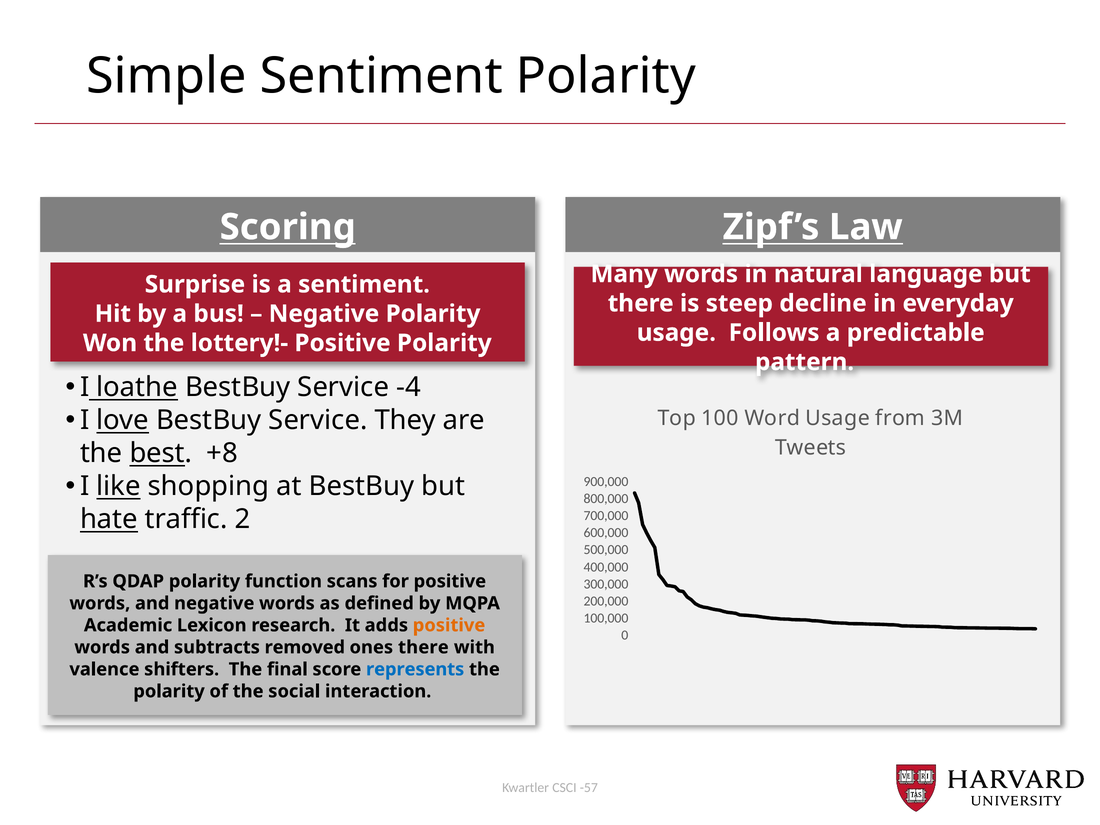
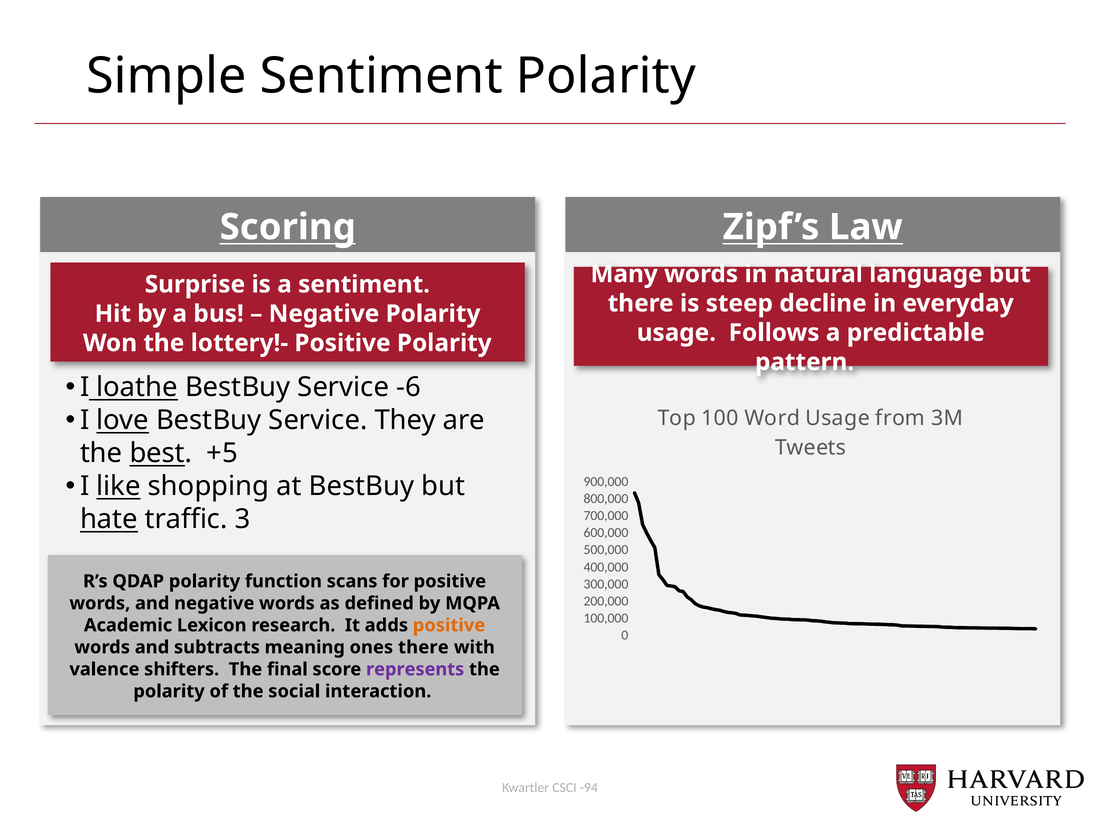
-4: -4 -> -6
+8: +8 -> +5
2: 2 -> 3
removed: removed -> meaning
represents colour: blue -> purple
-57: -57 -> -94
